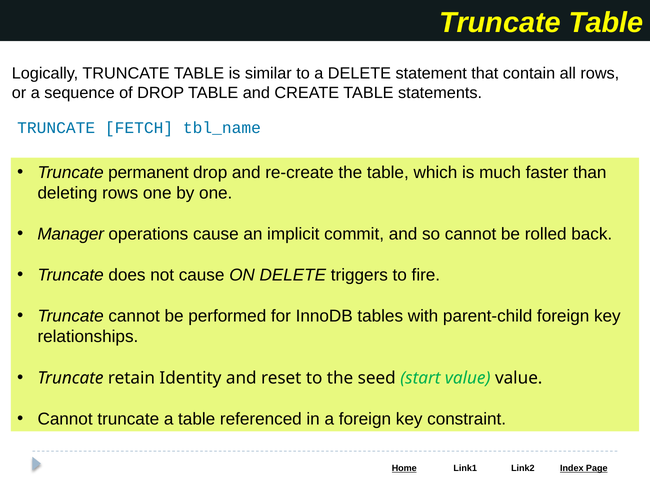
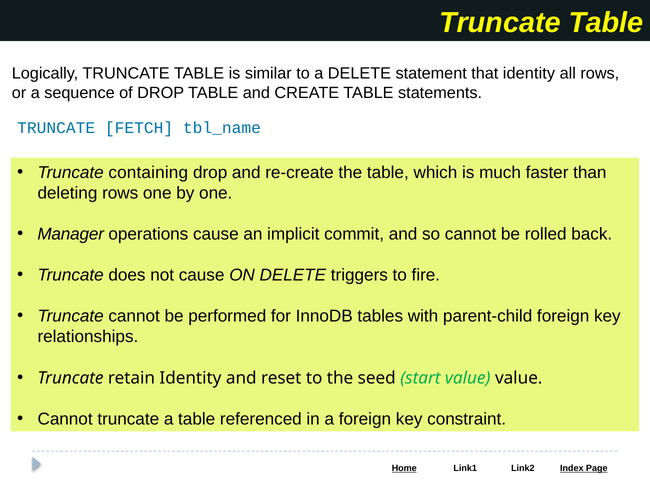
that contain: contain -> identity
permanent: permanent -> containing
